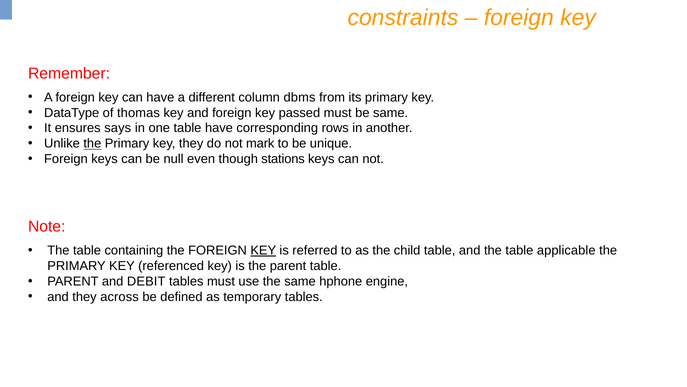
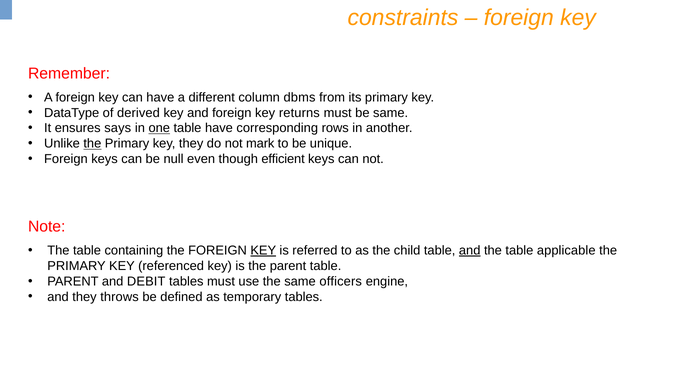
thomas: thomas -> derived
passed: passed -> returns
one underline: none -> present
stations: stations -> efficient
and at (470, 250) underline: none -> present
hphone: hphone -> officers
across: across -> throws
